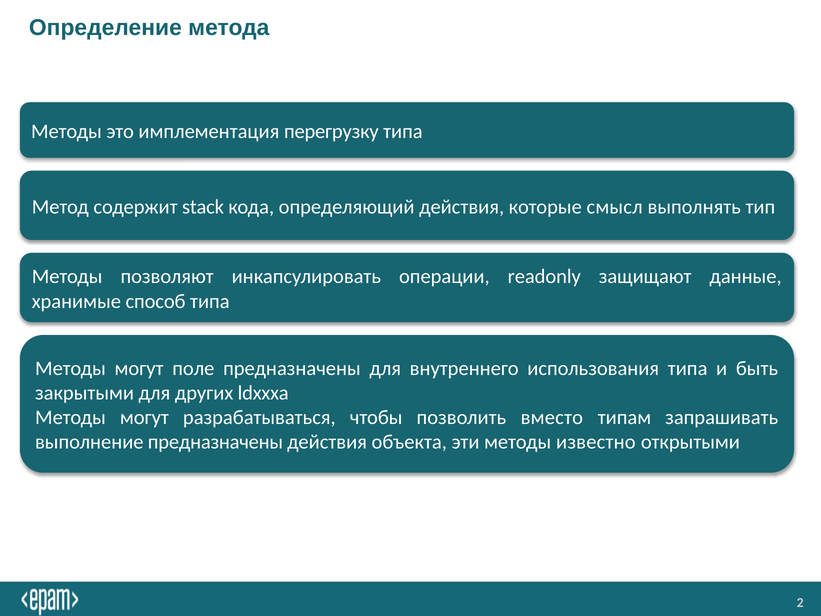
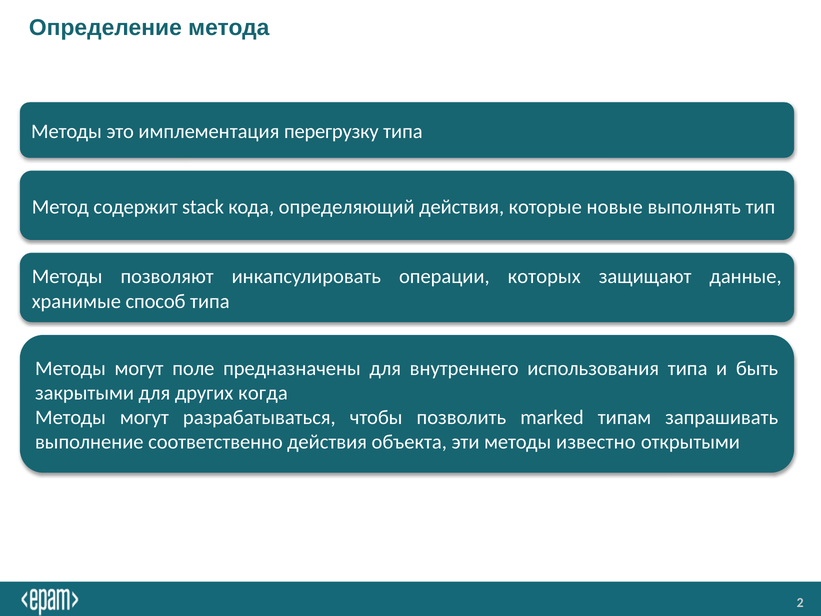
смысл: смысл -> новые
readonly: readonly -> которых
ldxxxa: ldxxxa -> когда
вместо: вместо -> marked
выполнение предназначены: предназначены -> соответственно
